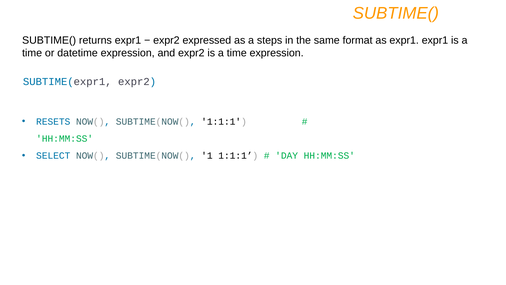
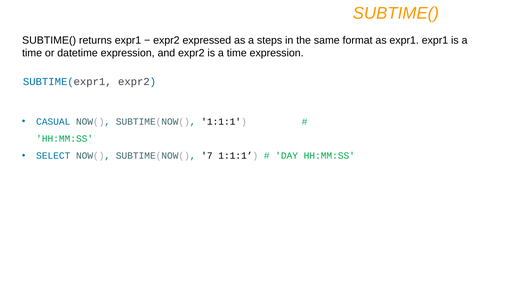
RESETS: RESETS -> CASUAL
1: 1 -> 7
